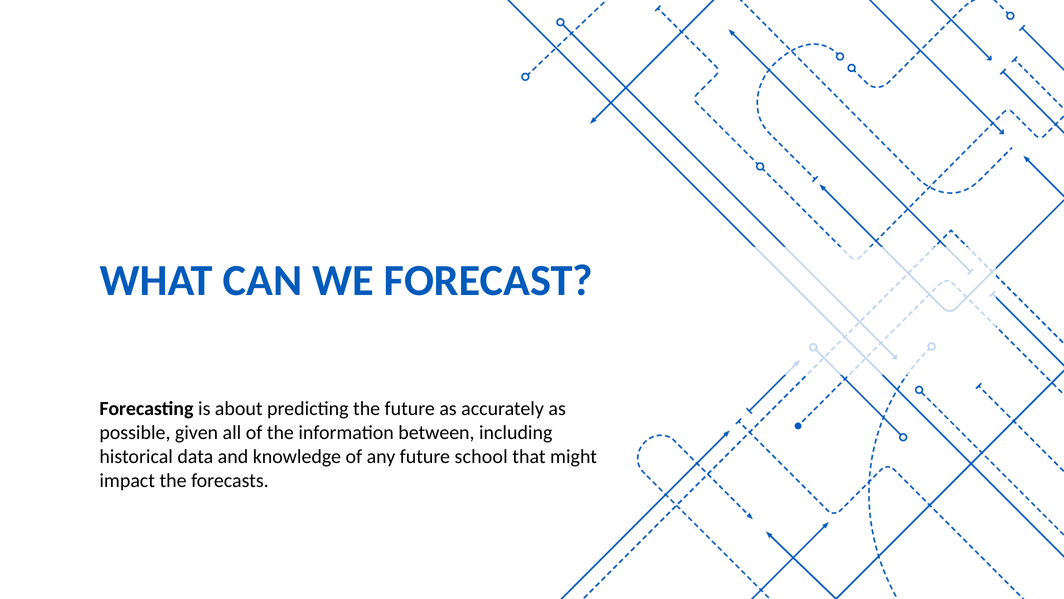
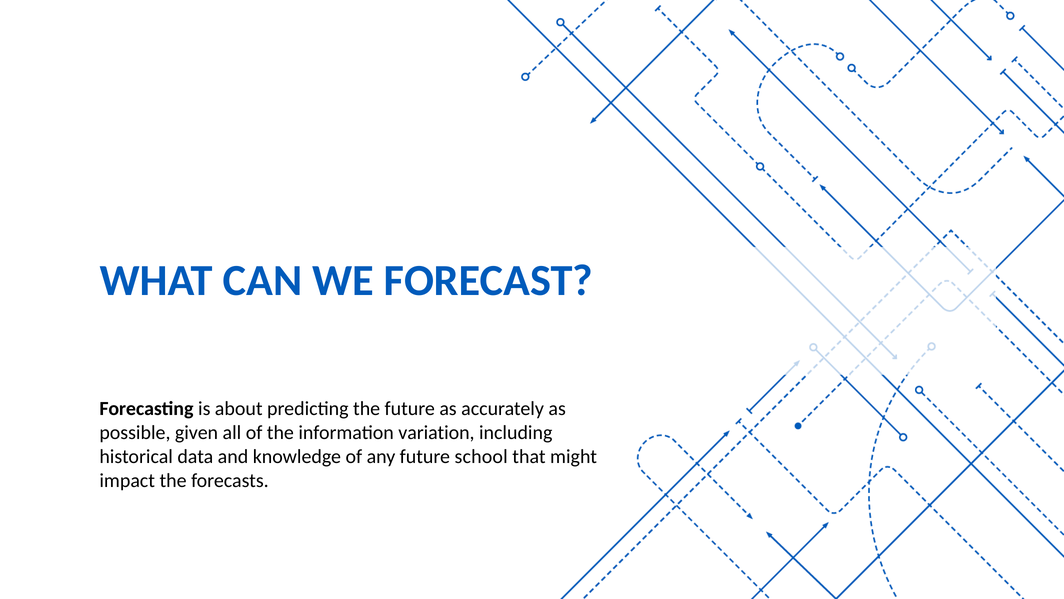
between: between -> variation
